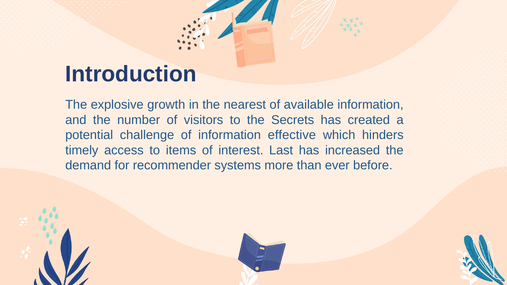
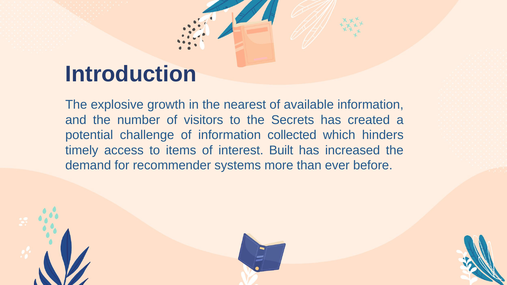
effective: effective -> collected
Last: Last -> Built
